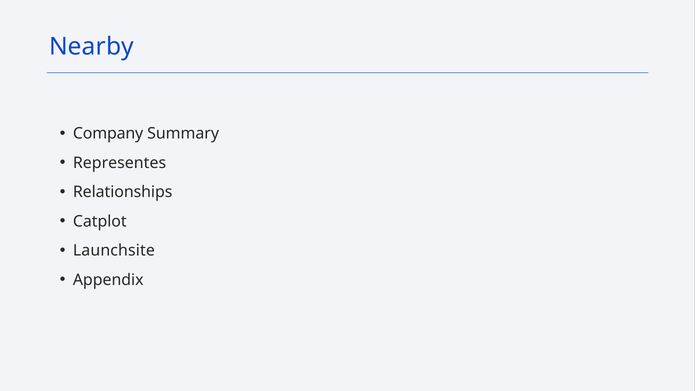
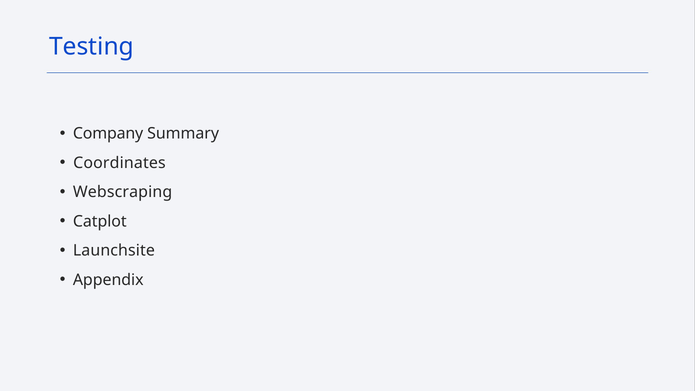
Nearby: Nearby -> Testing
Representes: Representes -> Coordinates
Relationships: Relationships -> Webscraping
